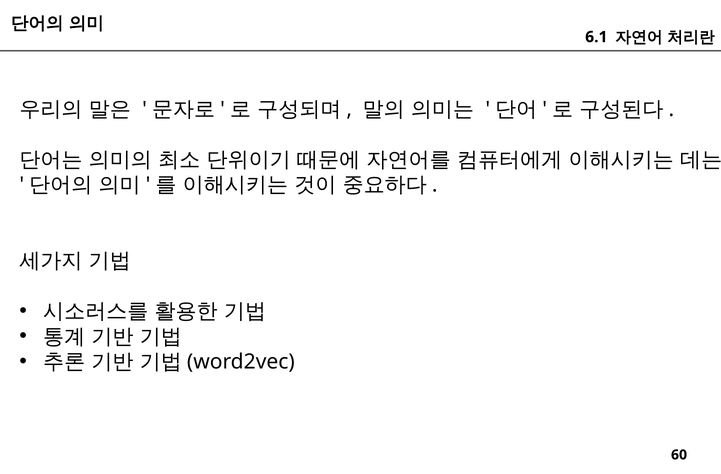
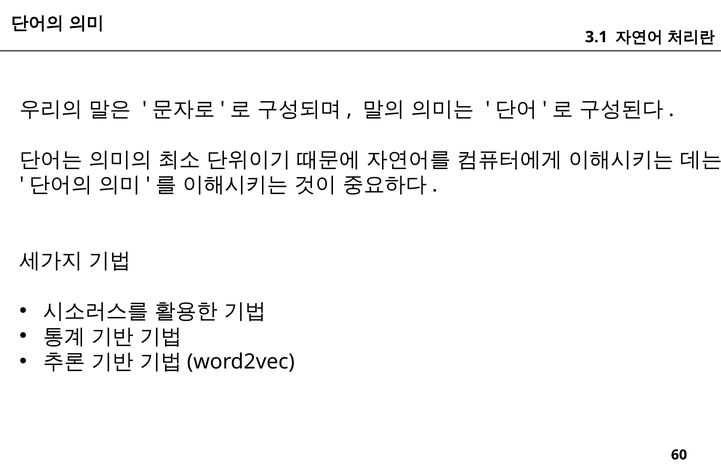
6.1: 6.1 -> 3.1
